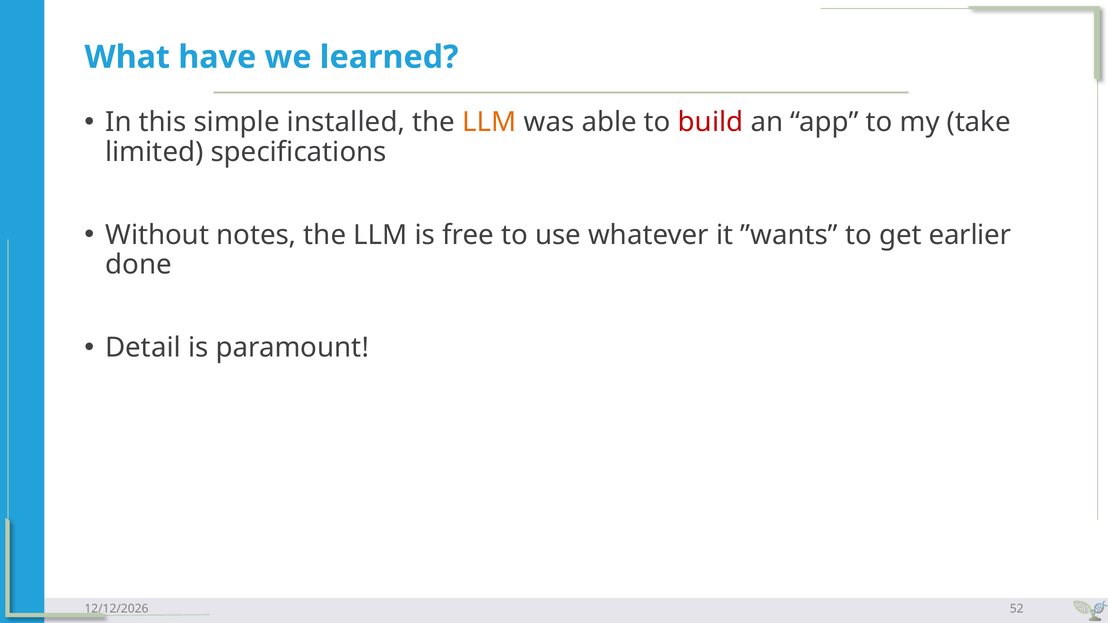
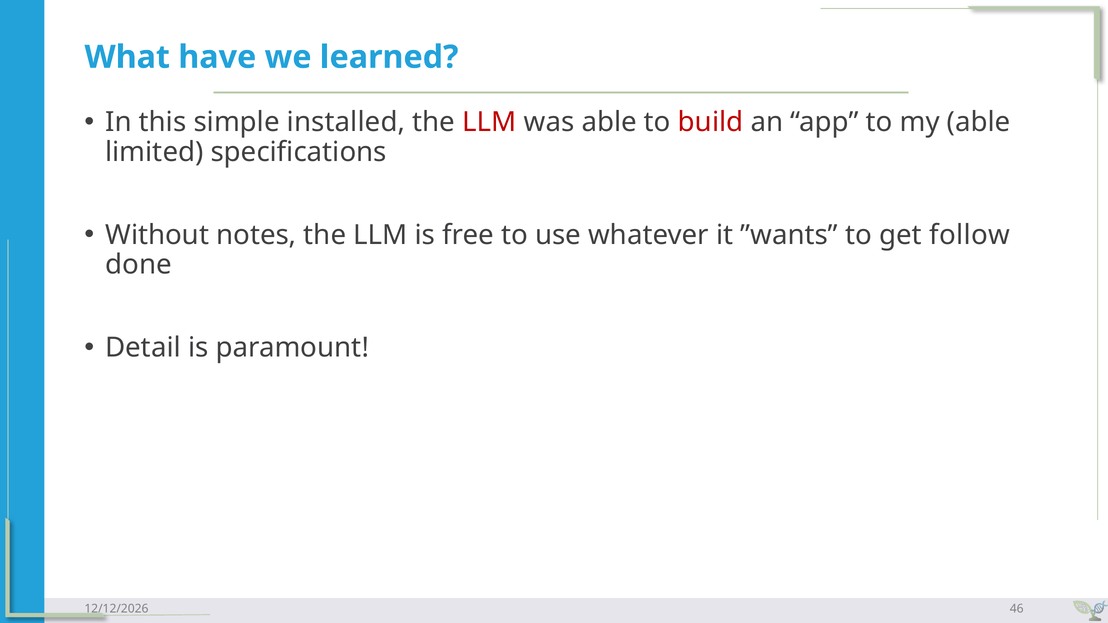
LLM at (489, 122) colour: orange -> red
my take: take -> able
earlier: earlier -> follow
52: 52 -> 46
